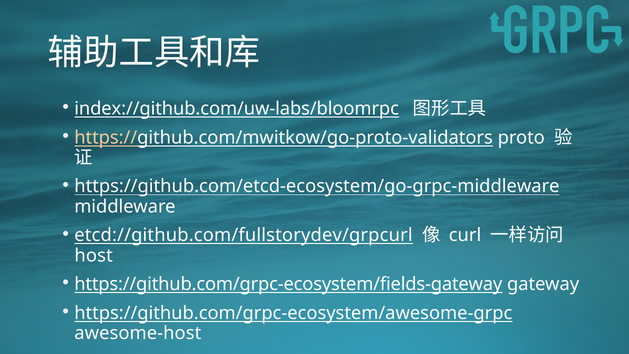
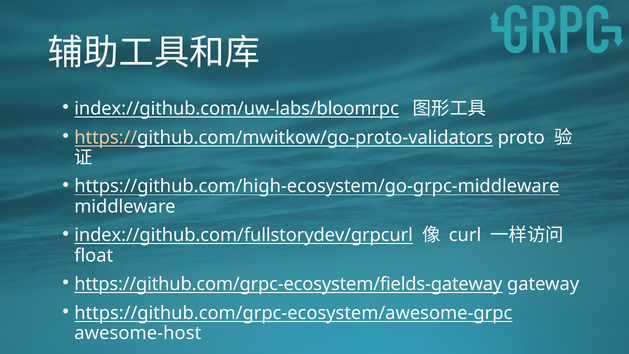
https://github.com/etcd-ecosystem/go-grpc-middleware: https://github.com/etcd-ecosystem/go-grpc-middleware -> https://github.com/high-ecosystem/go-grpc-middleware
etcd://github.com/fullstorydev/grpcurl: etcd://github.com/fullstorydev/grpcurl -> index://github.com/fullstorydev/grpcurl
host: host -> float
